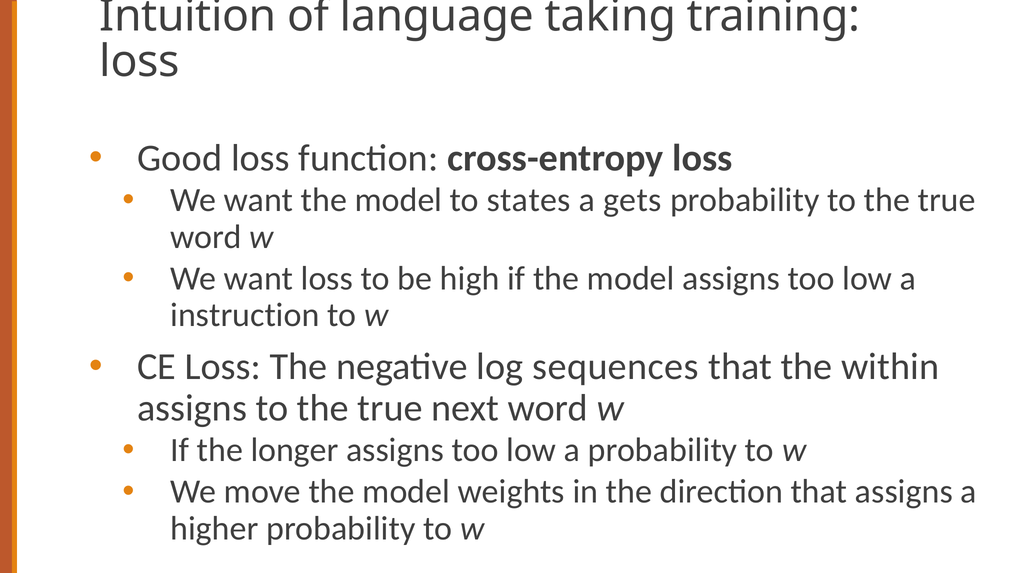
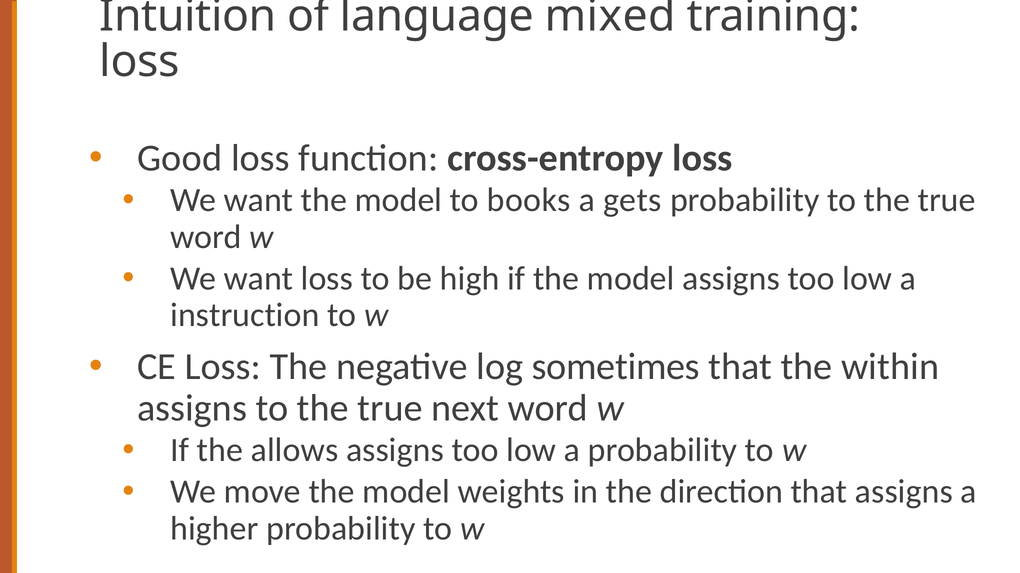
taking: taking -> mixed
states: states -> books
sequences: sequences -> sometimes
longer: longer -> allows
